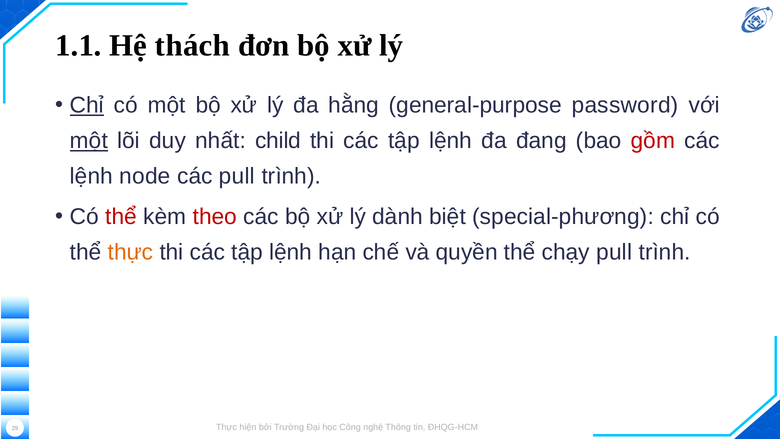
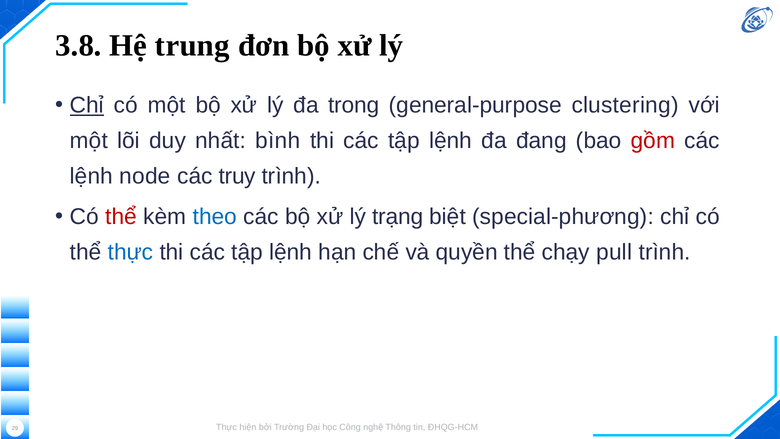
1.1: 1.1 -> 3.8
thách: thách -> trung
hằng: hằng -> trong
password: password -> clustering
một at (89, 141) underline: present -> none
child: child -> bình
các pull: pull -> truy
theo colour: red -> blue
dành: dành -> trạng
thực at (131, 252) colour: orange -> blue
